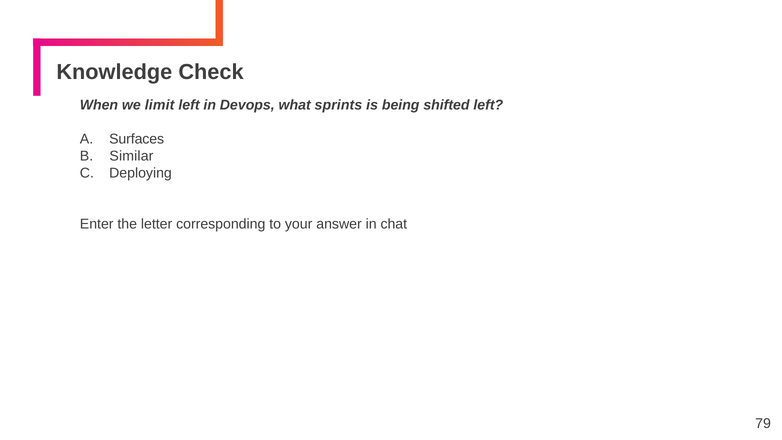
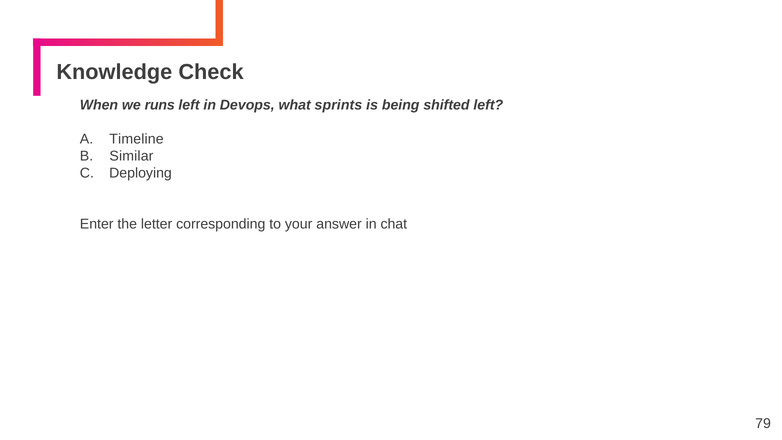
limit: limit -> runs
Surfaces: Surfaces -> Timeline
